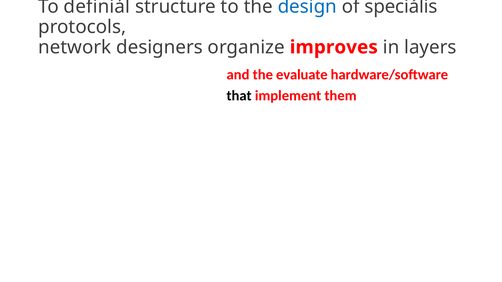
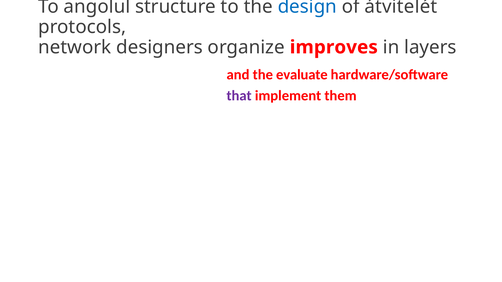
definiál: definiál -> angolul
speciális: speciális -> átvitelét
that colour: black -> purple
